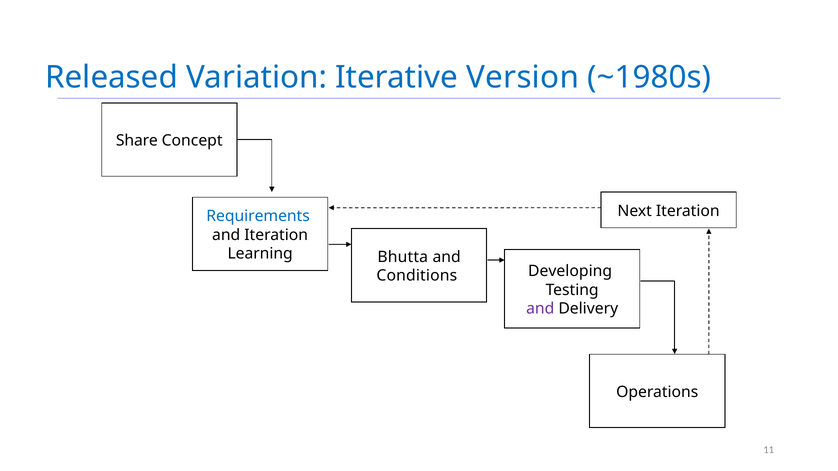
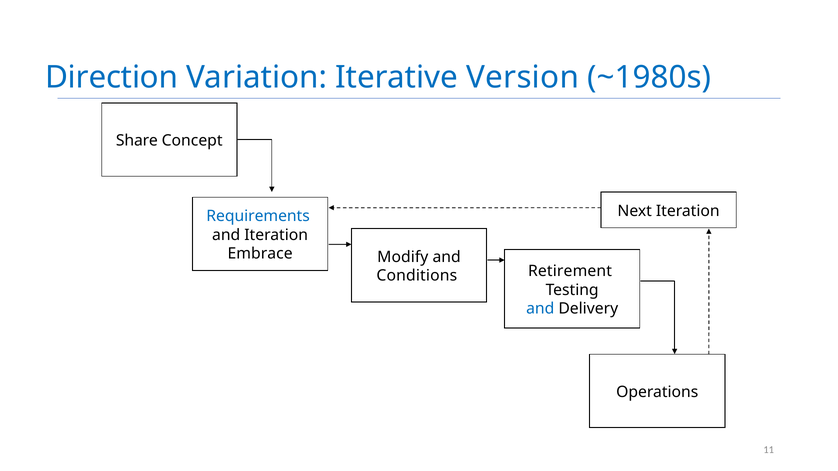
Released: Released -> Direction
Learning: Learning -> Embrace
Bhutta: Bhutta -> Modify
Developing: Developing -> Retirement
and at (540, 309) colour: purple -> blue
